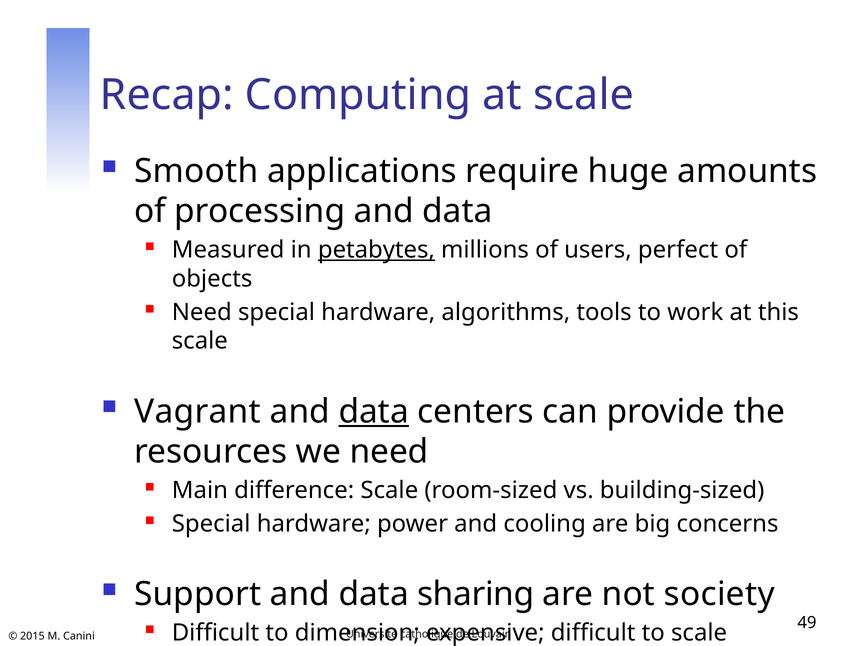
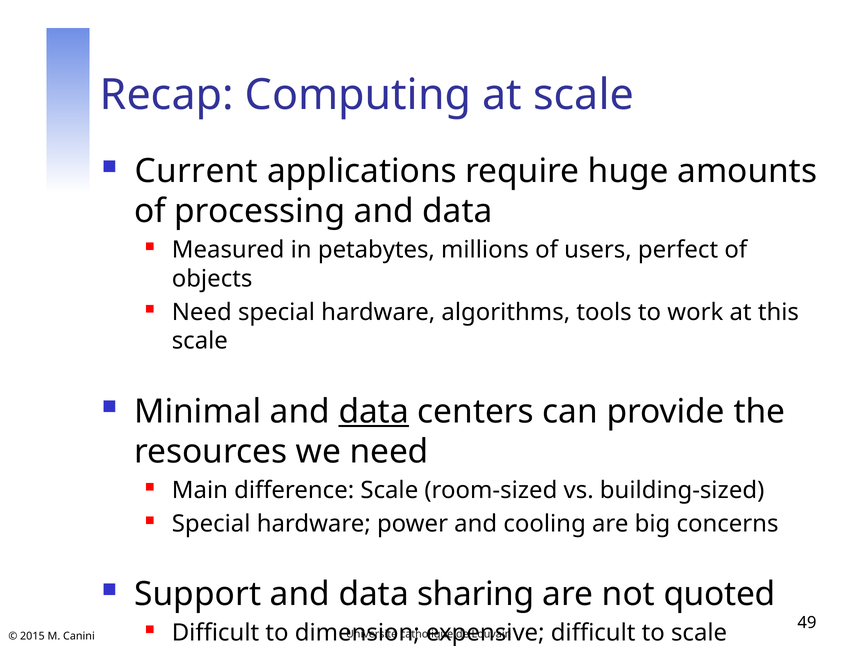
Smooth: Smooth -> Current
petabytes underline: present -> none
Vagrant: Vagrant -> Minimal
society: society -> quoted
